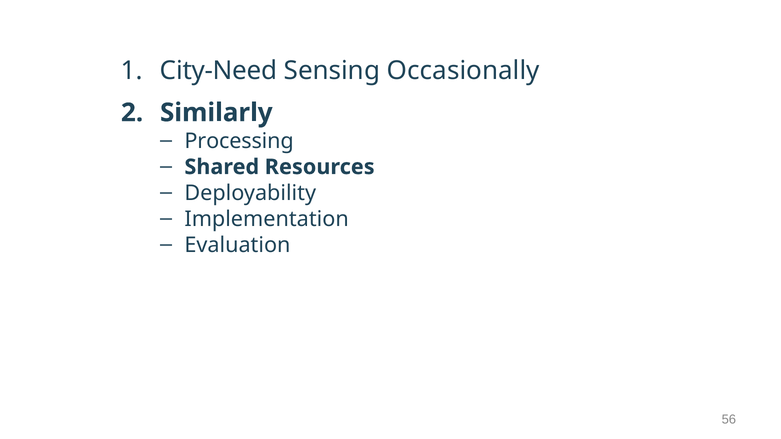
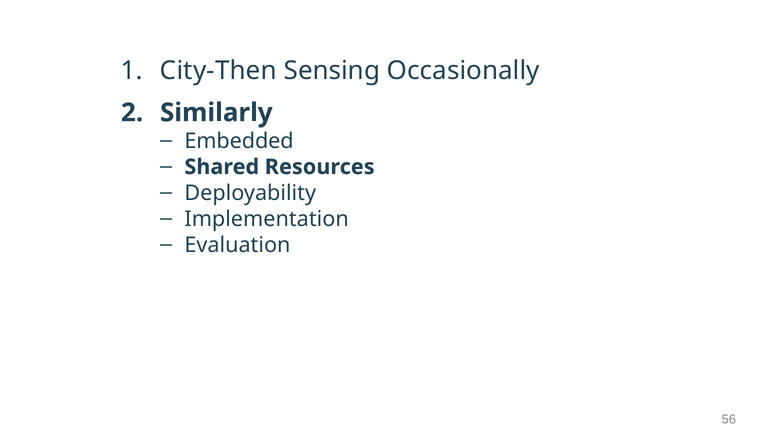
City-Need: City-Need -> City-Then
Processing: Processing -> Embedded
